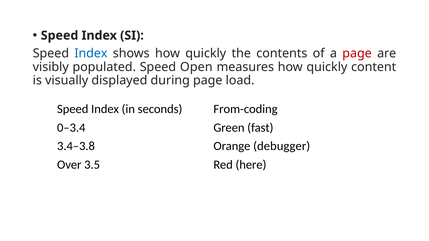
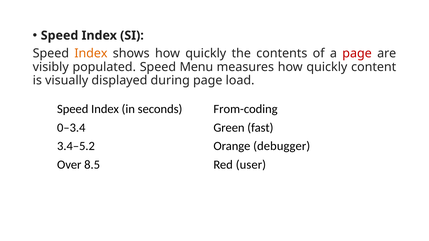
Index at (91, 53) colour: blue -> orange
Open: Open -> Menu
3.4–3.8: 3.4–3.8 -> 3.4–5.2
3.5: 3.5 -> 8.5
here: here -> user
